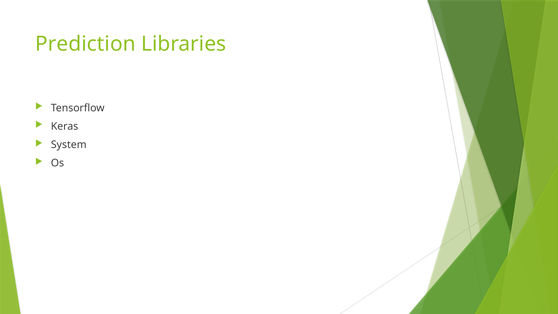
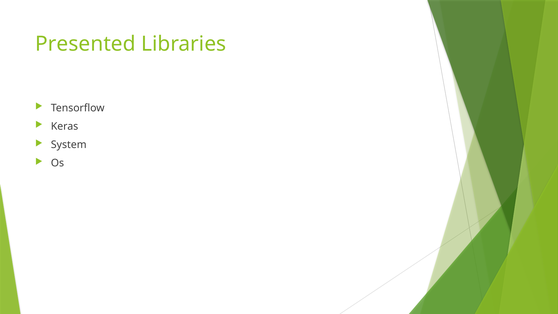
Prediction: Prediction -> Presented
